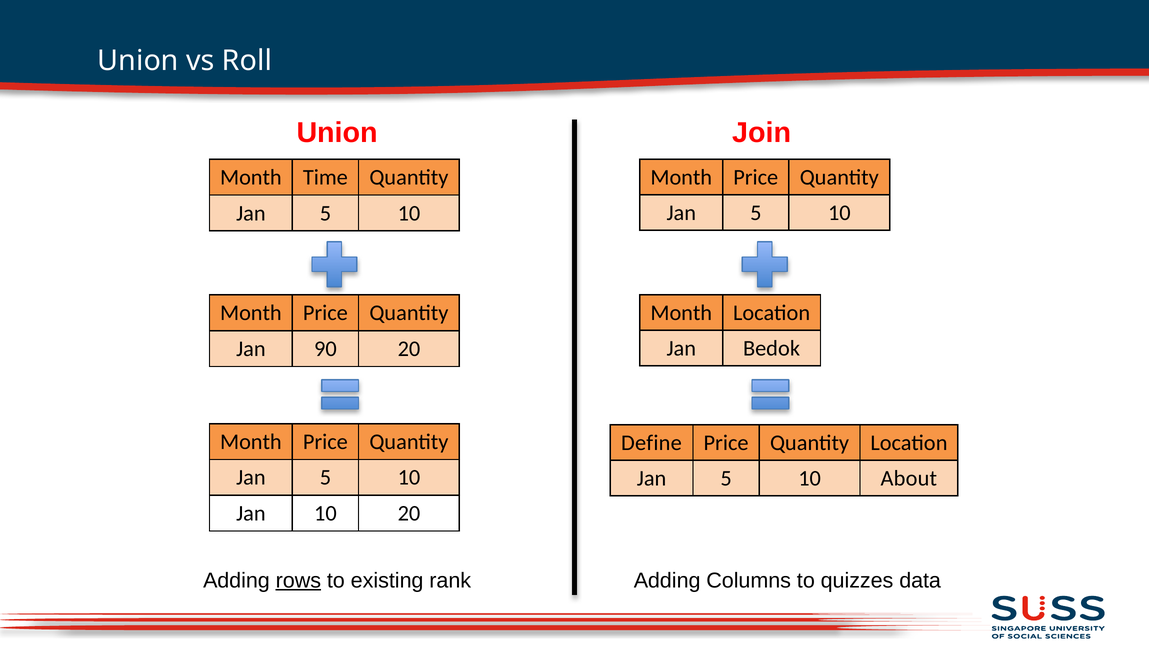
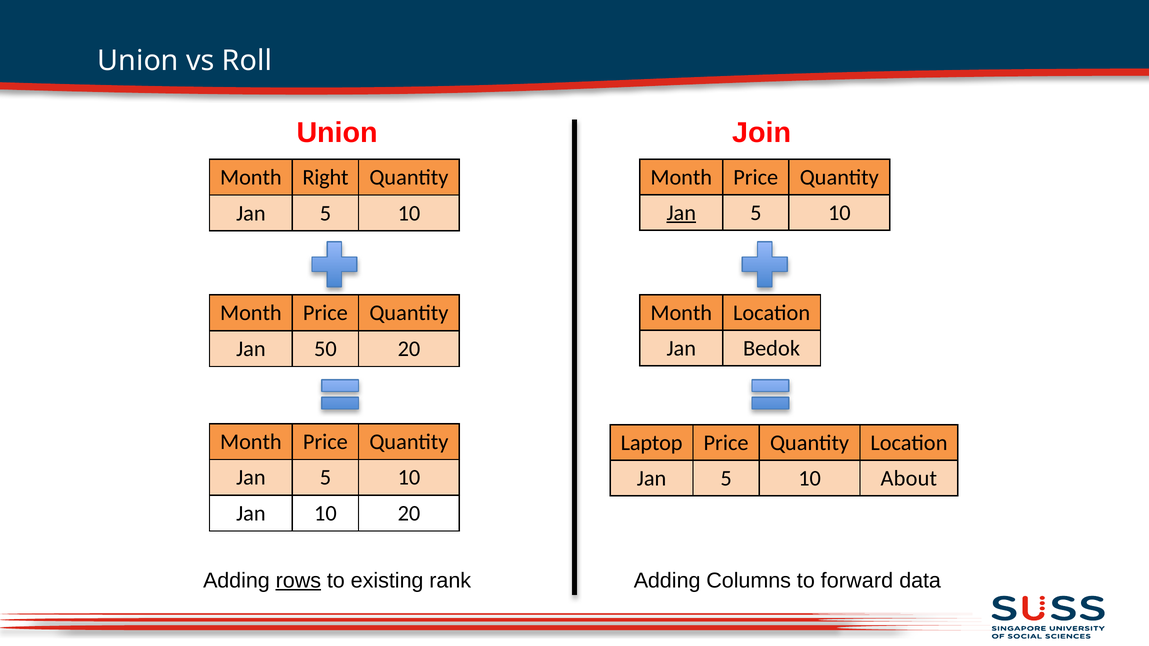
Time: Time -> Right
Jan at (681, 213) underline: none -> present
90: 90 -> 50
Define: Define -> Laptop
quizzes: quizzes -> forward
